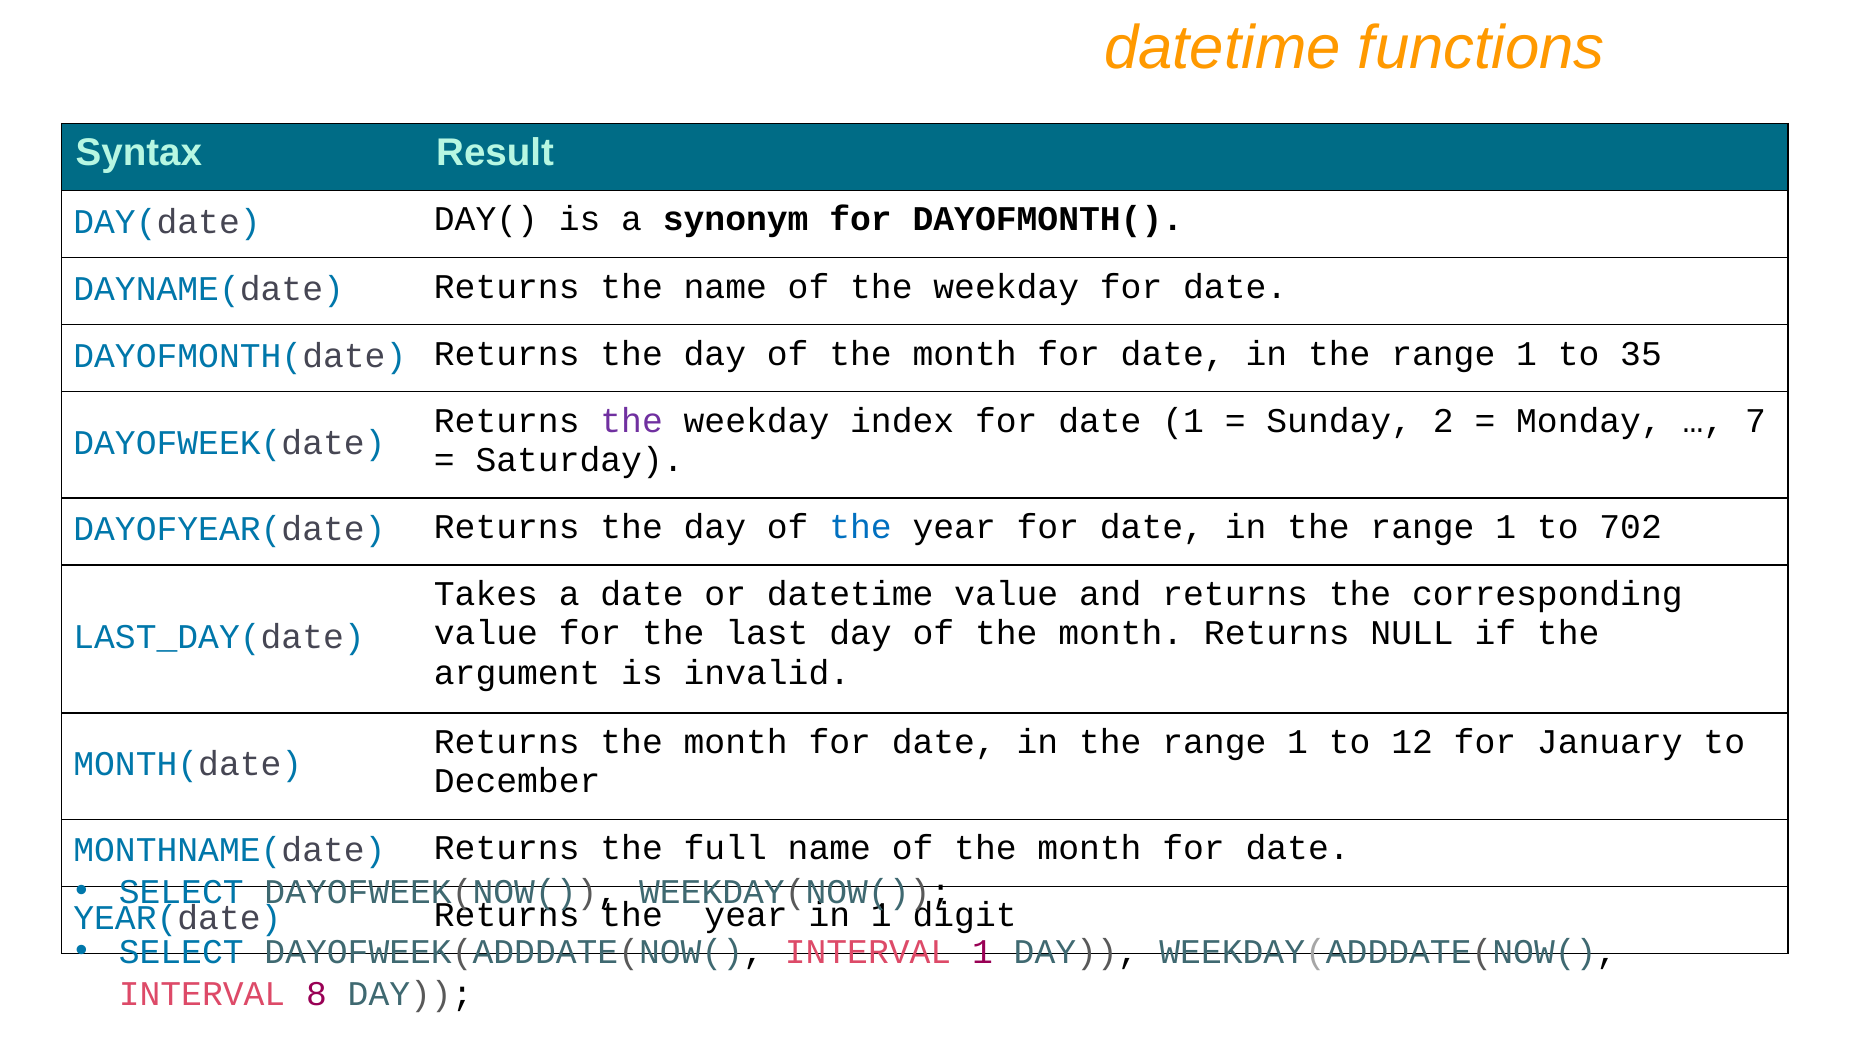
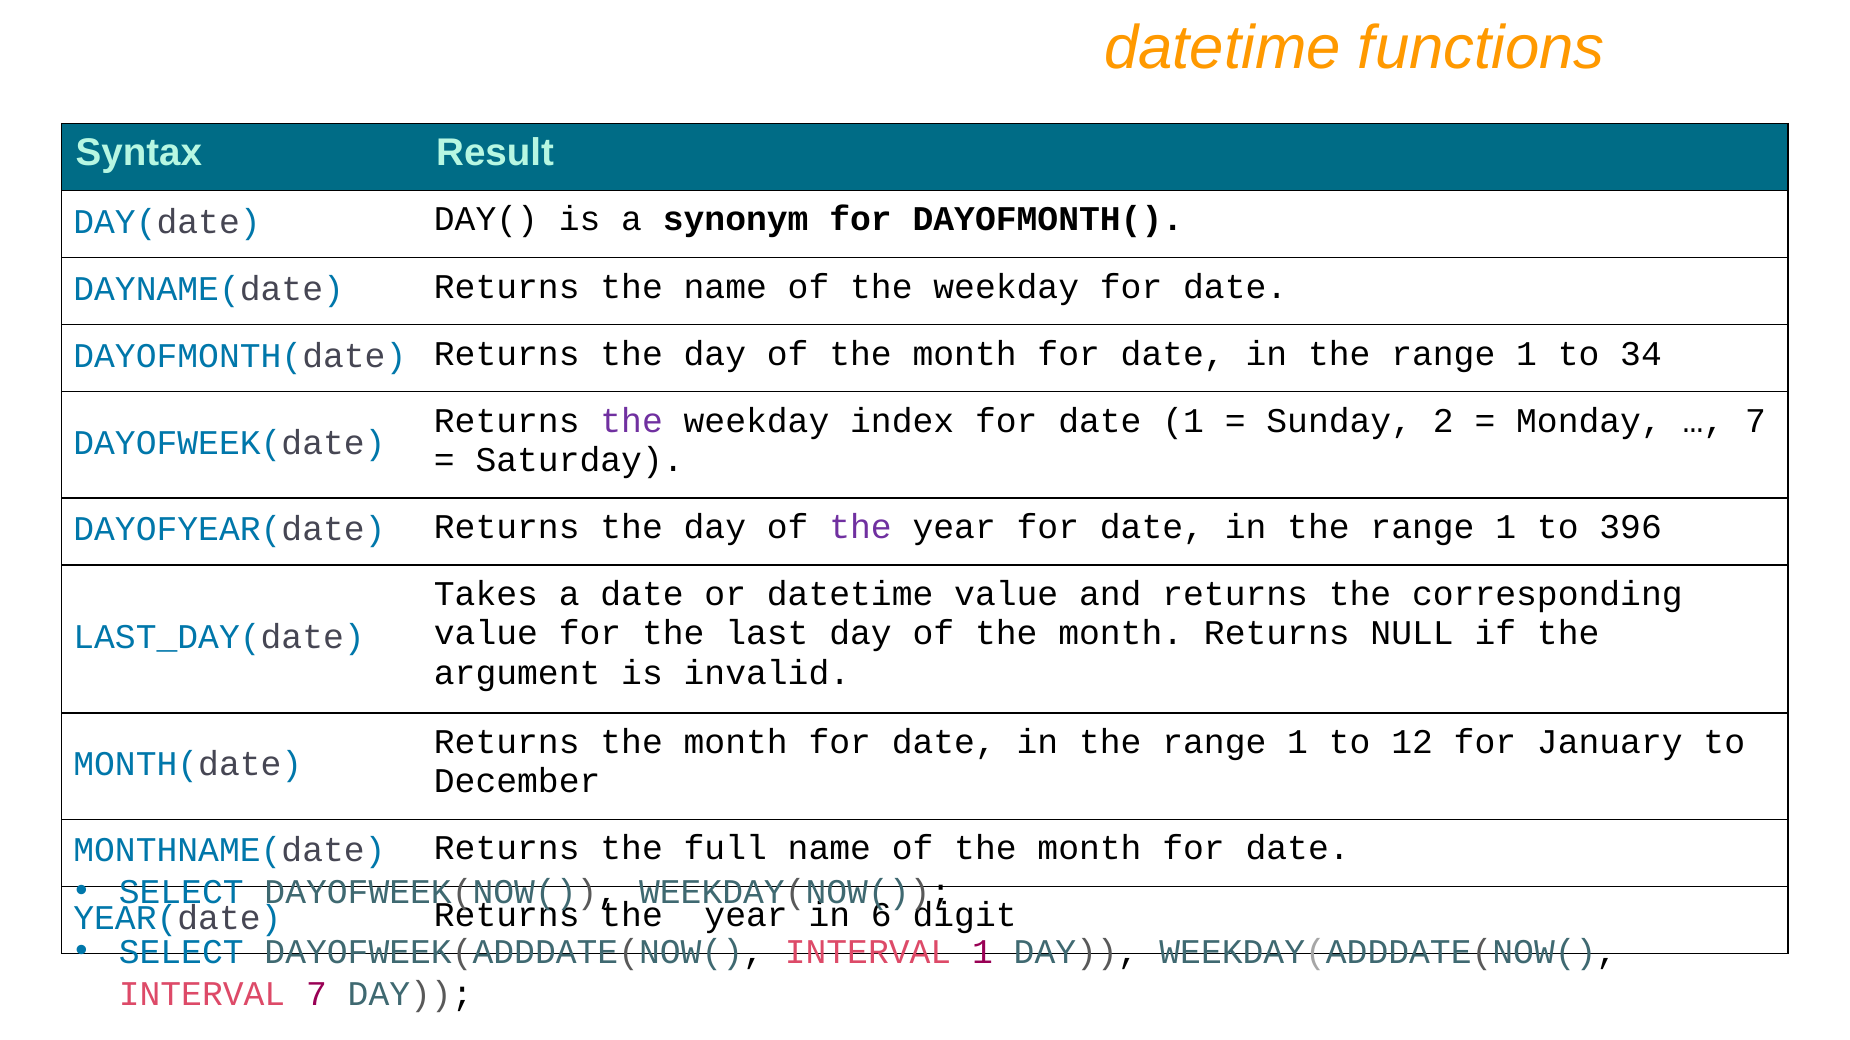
35: 35 -> 34
the at (861, 527) colour: blue -> purple
702: 702 -> 396
in 1: 1 -> 6
INTERVAL 8: 8 -> 7
